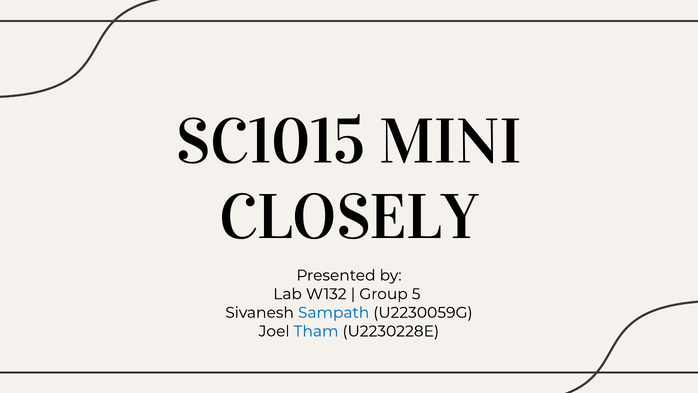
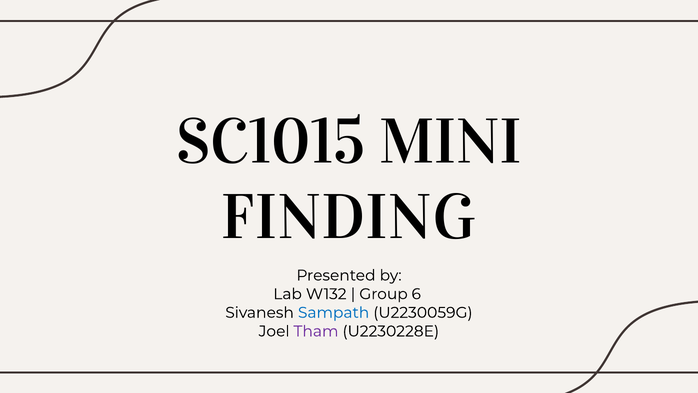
CLOSELY: CLOSELY -> FINDING
5: 5 -> 6
Tham colour: blue -> purple
